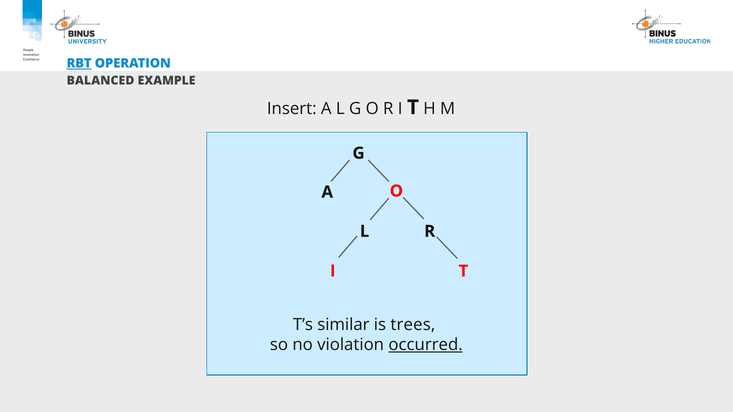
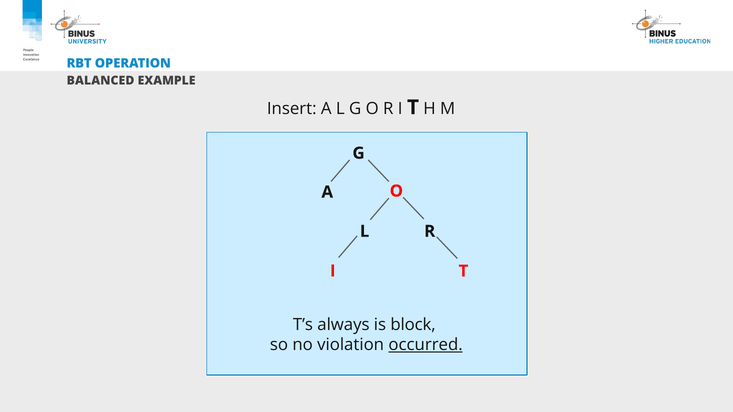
RBT underline: present -> none
similar: similar -> always
trees: trees -> block
